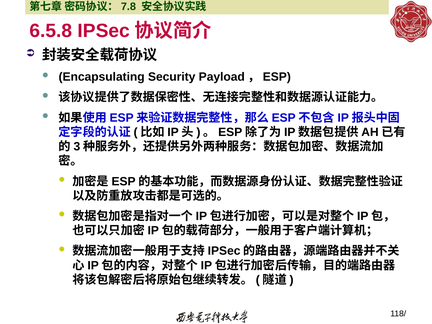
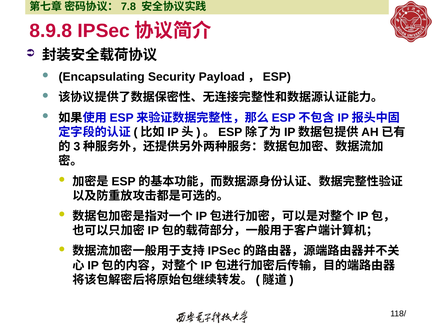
6.5.8: 6.5.8 -> 8.9.8
